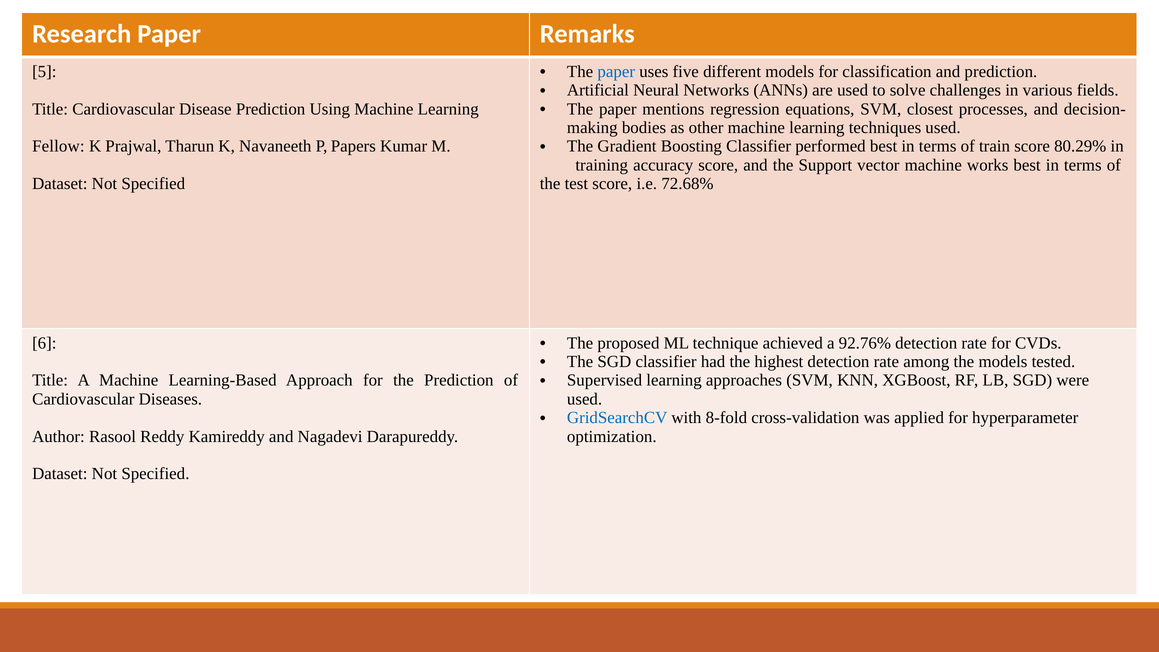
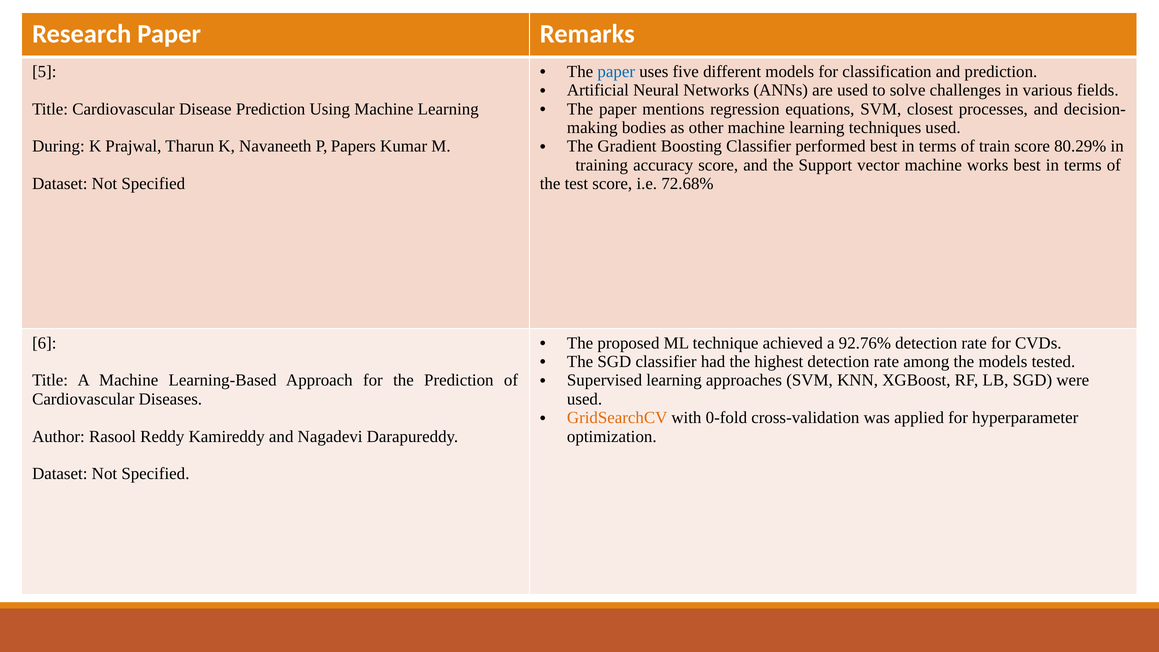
Fellow: Fellow -> During
GridSearchCV colour: blue -> orange
8-fold: 8-fold -> 0-fold
